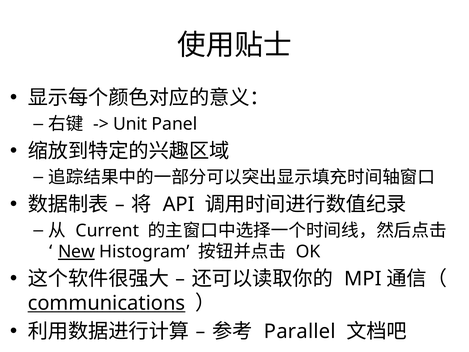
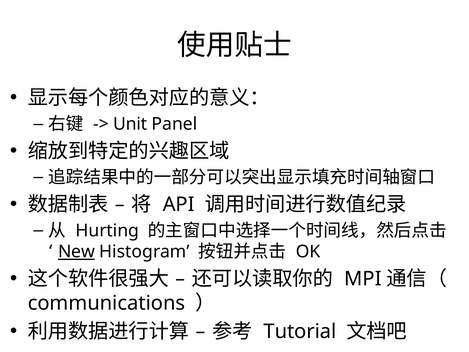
Current: Current -> Hurting
communications underline: present -> none
Parallel: Parallel -> Tutorial
